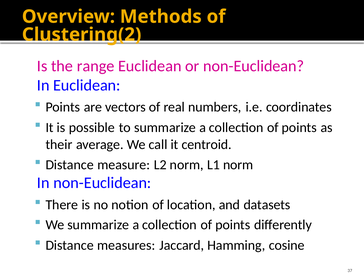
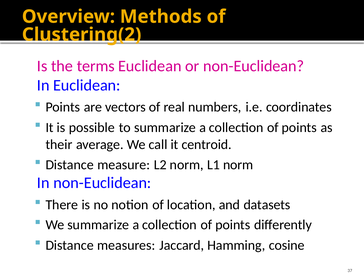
range: range -> terms
